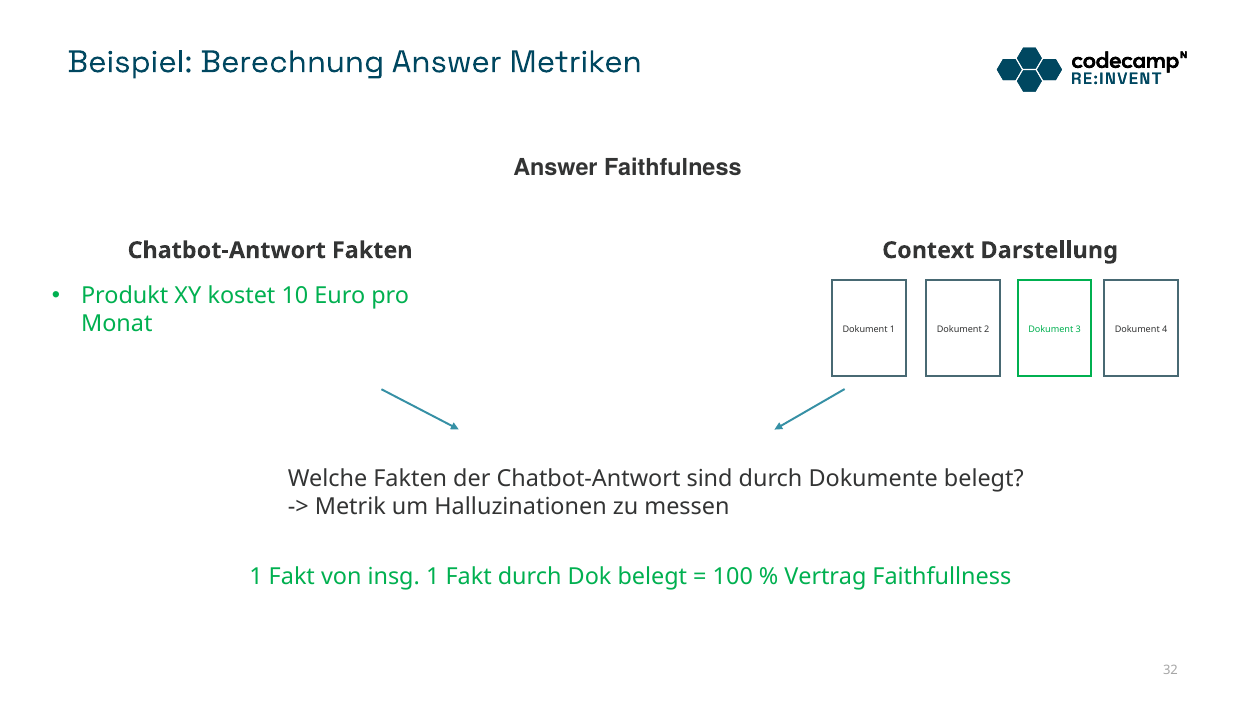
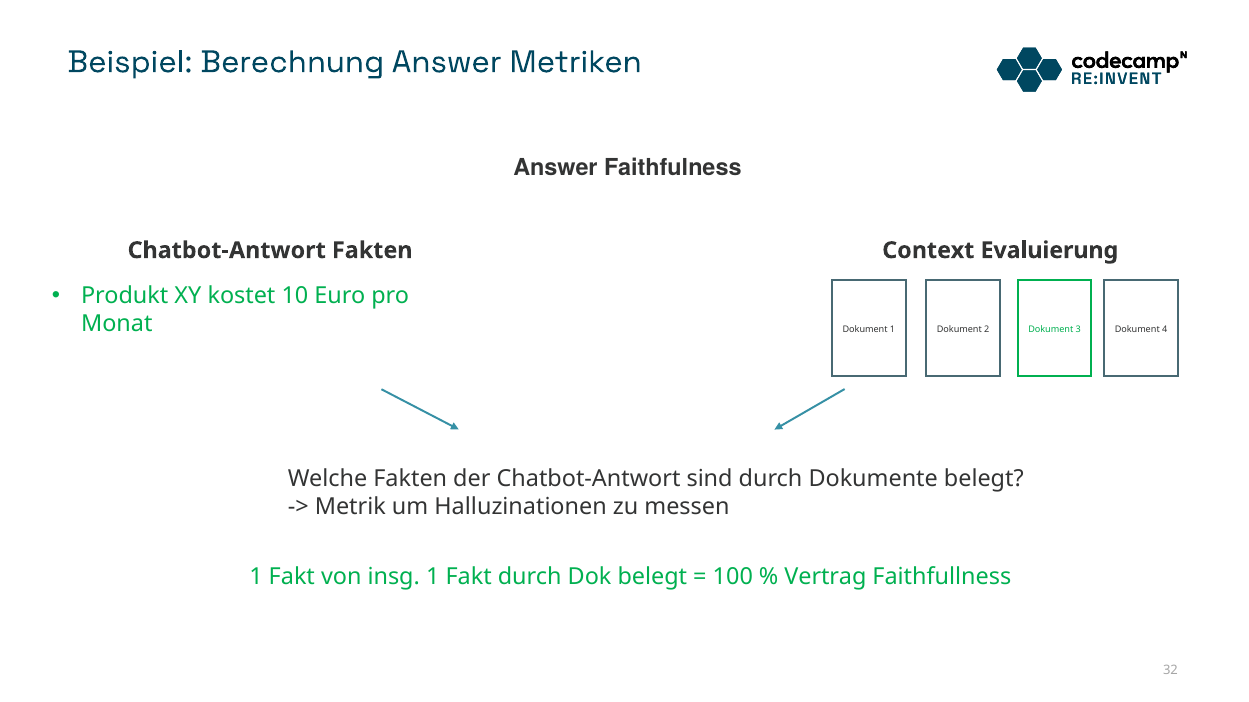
Darstellung: Darstellung -> Evaluierung
